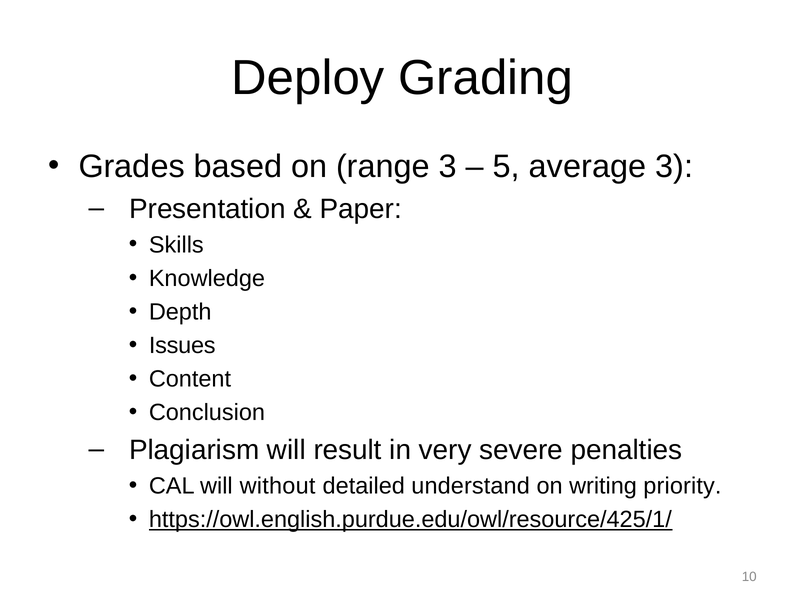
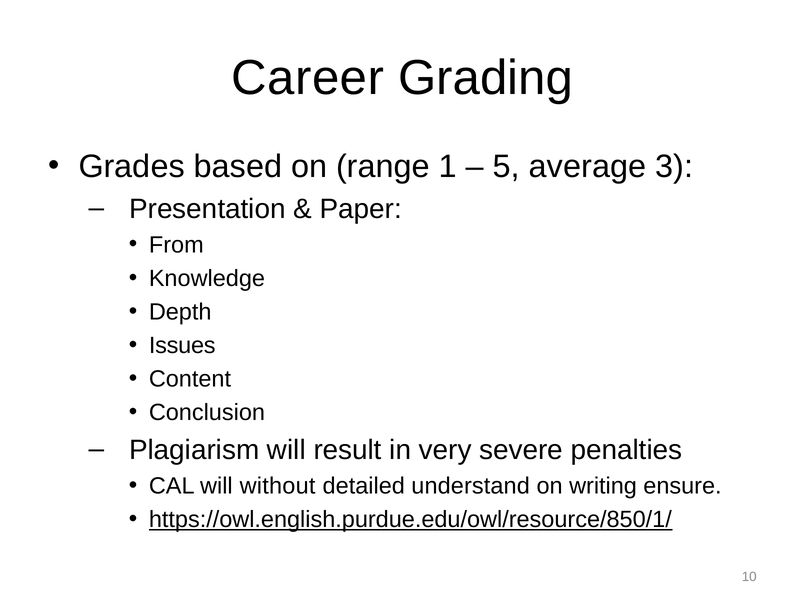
Deploy: Deploy -> Career
range 3: 3 -> 1
Skills: Skills -> From
priority: priority -> ensure
https://owl.english.purdue.edu/owl/resource/425/1/: https://owl.english.purdue.edu/owl/resource/425/1/ -> https://owl.english.purdue.edu/owl/resource/850/1/
